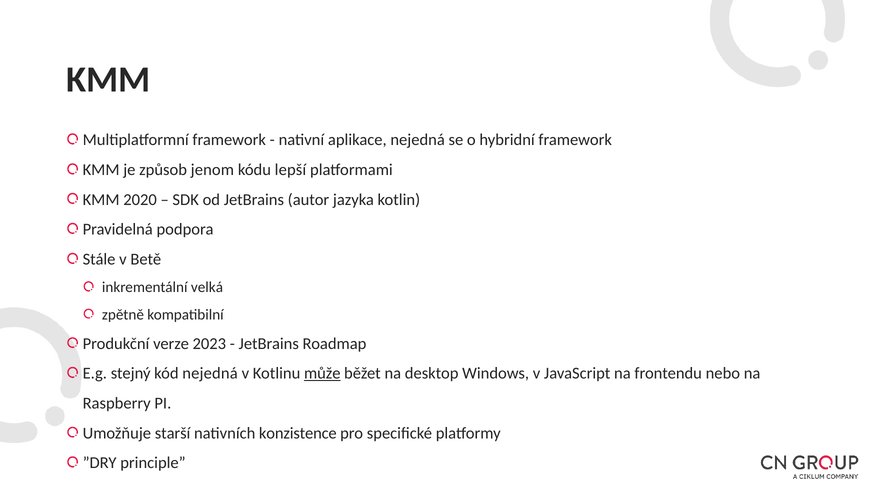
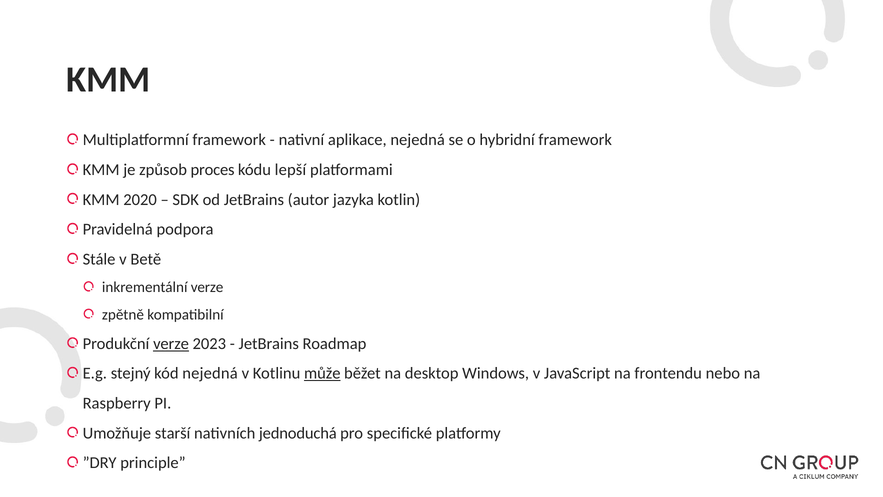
jenom: jenom -> proces
inkrementální velká: velká -> verze
verze at (171, 343) underline: none -> present
konzistence: konzistence -> jednoduchá
